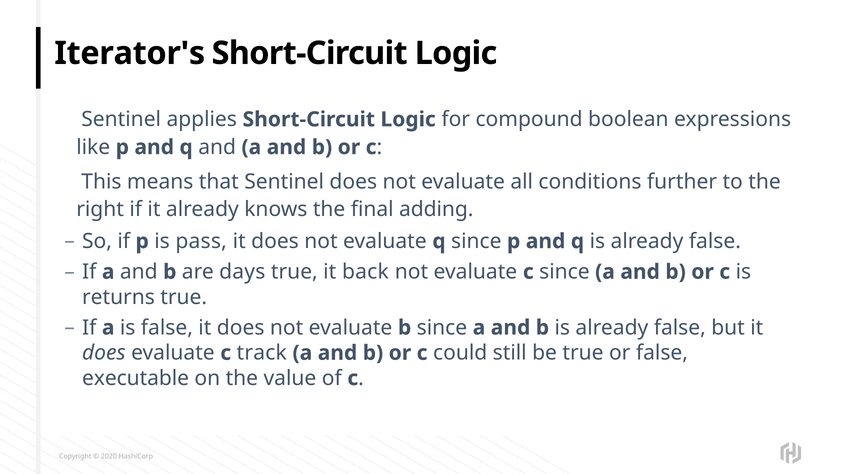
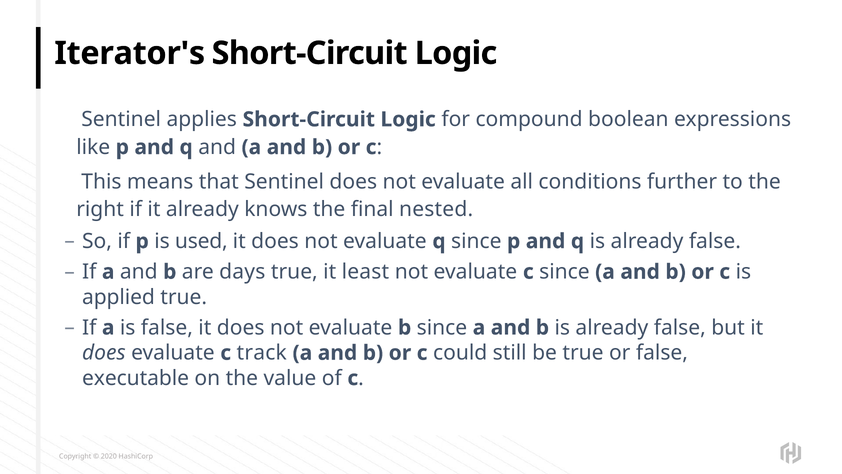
adding: adding -> nested
pass: pass -> used
back: back -> least
returns: returns -> applied
